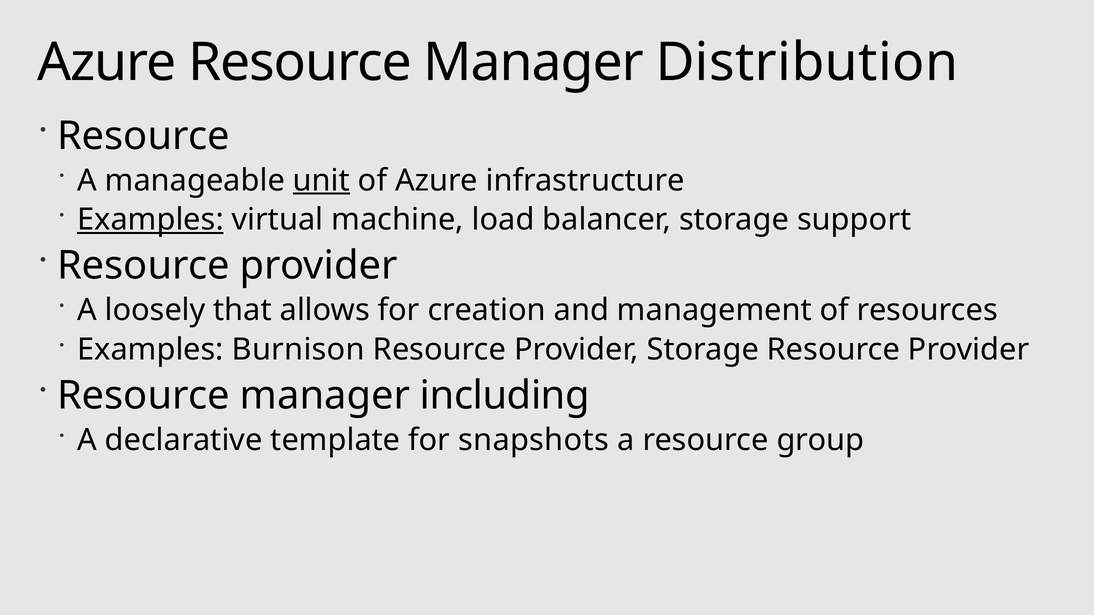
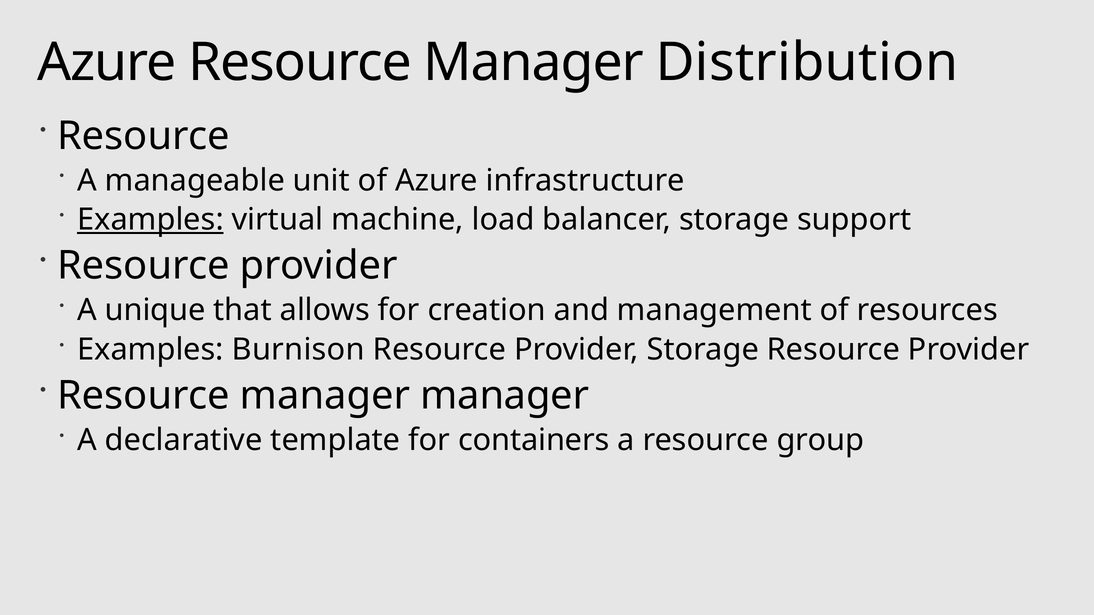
unit underline: present -> none
loosely: loosely -> unique
manager including: including -> manager
snapshots: snapshots -> containers
